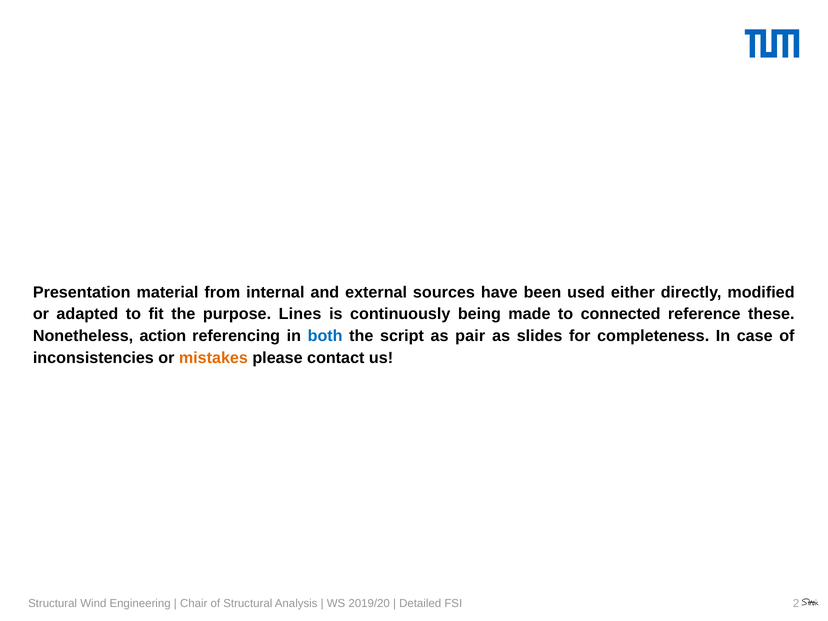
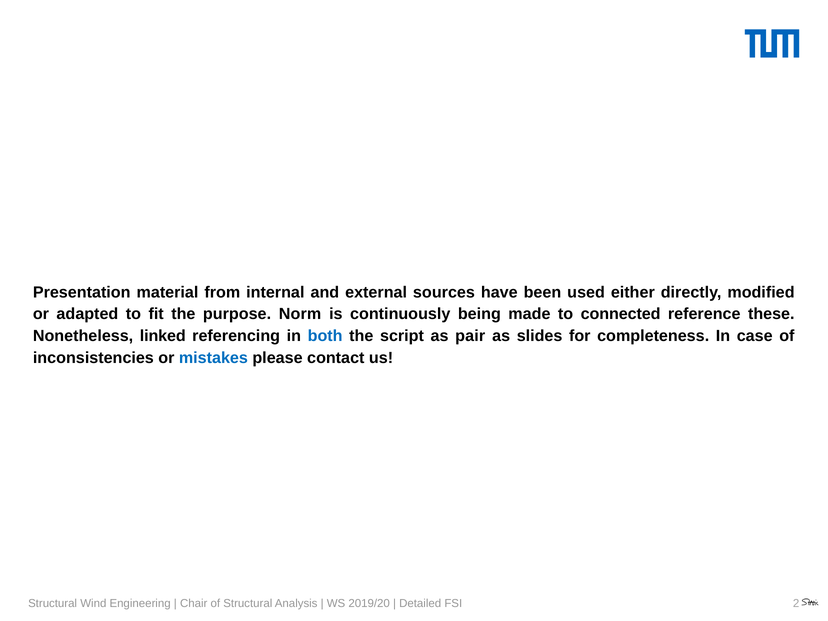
Lines: Lines -> Norm
action: action -> linked
mistakes colour: orange -> blue
